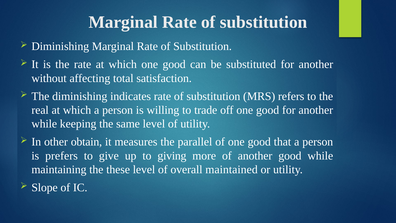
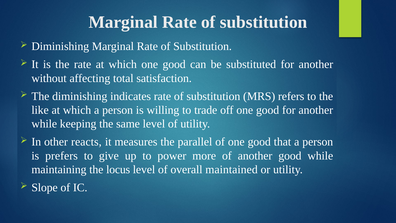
real: real -> like
obtain: obtain -> reacts
giving: giving -> power
these: these -> locus
